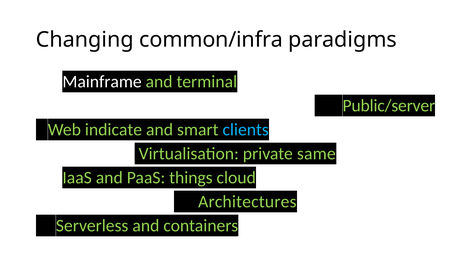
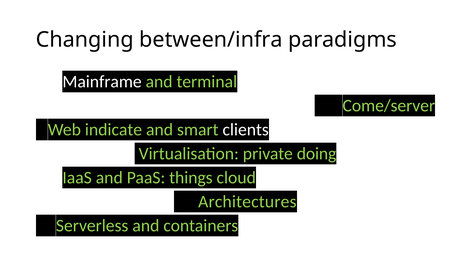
common/infra: common/infra -> between/infra
Public/server: Public/server -> Come/server
clients colour: light blue -> white
same: same -> doing
